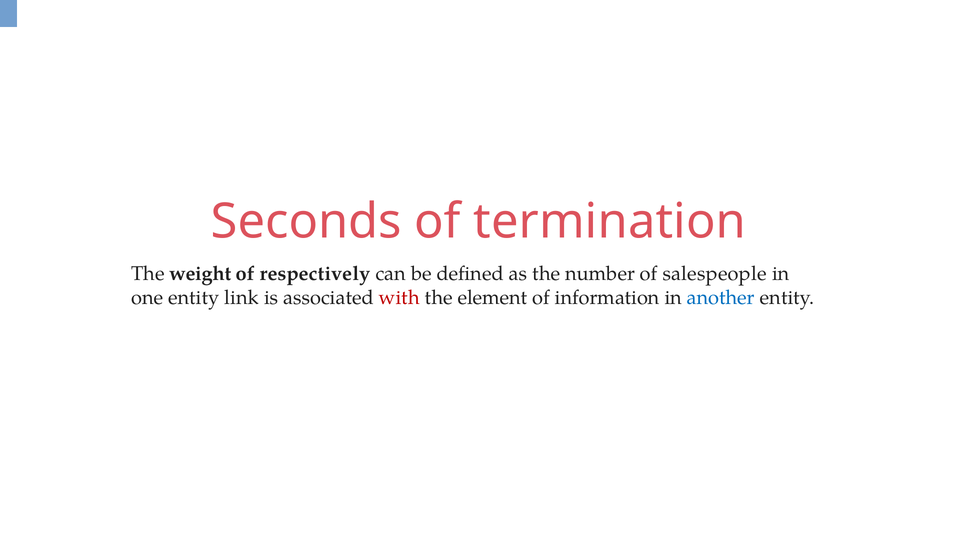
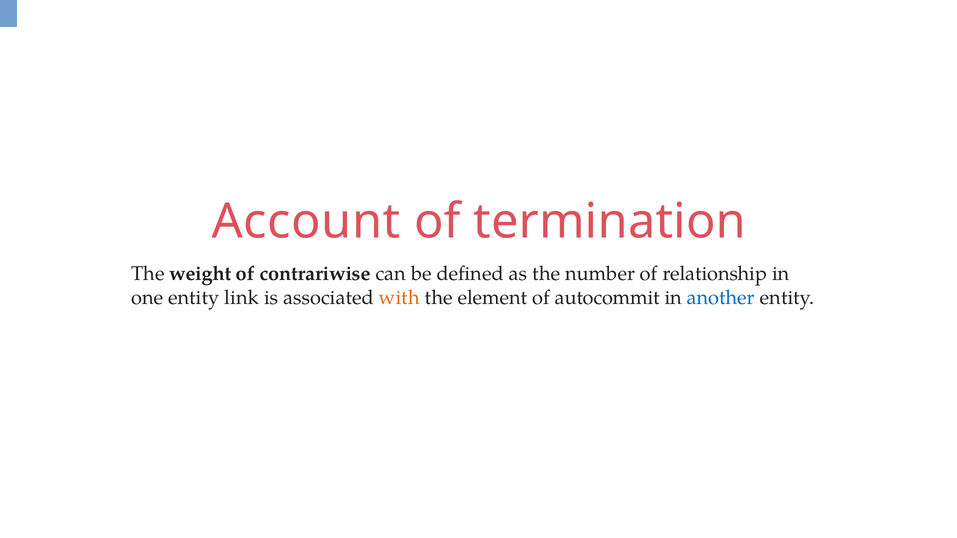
Seconds: Seconds -> Account
respectively: respectively -> contrariwise
salespeople: salespeople -> relationship
with colour: red -> orange
information: information -> autocommit
